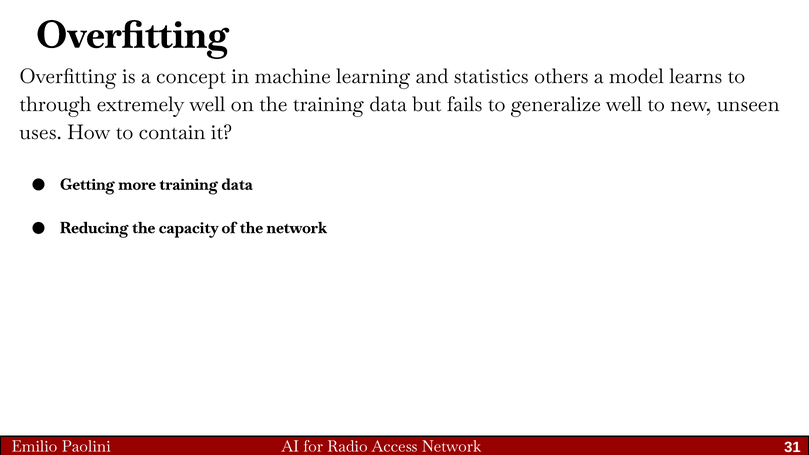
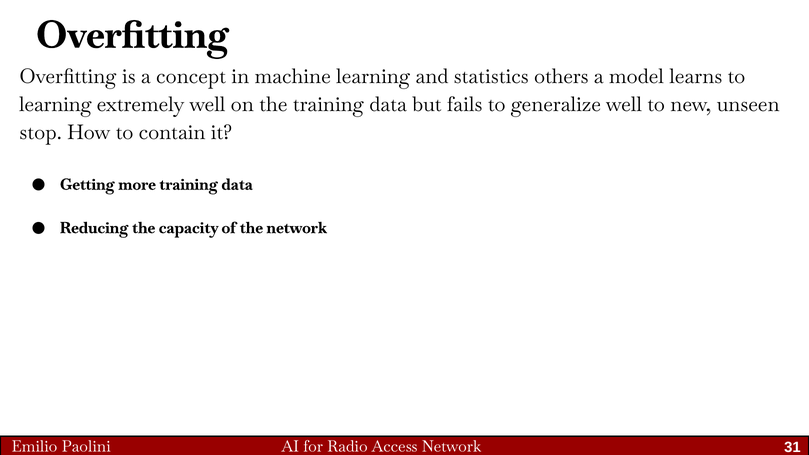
through at (55, 105): through -> learning
uses: uses -> stop
